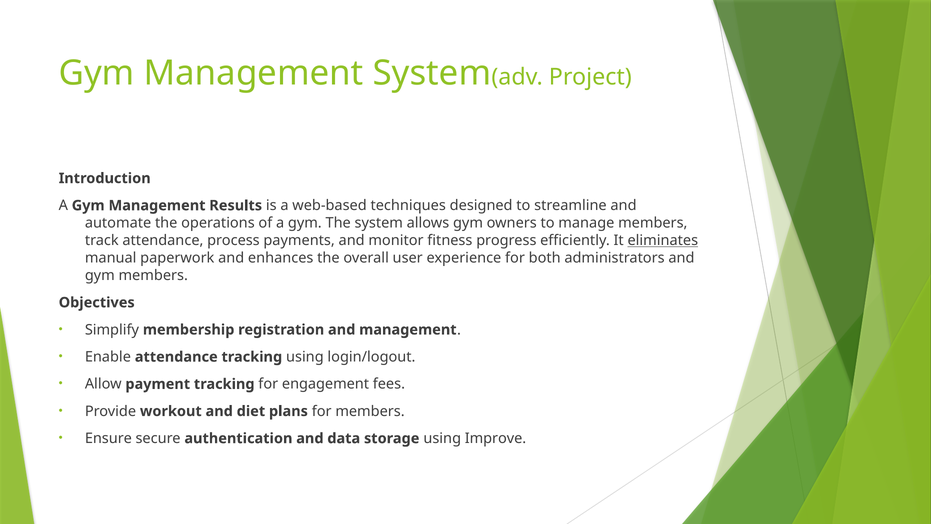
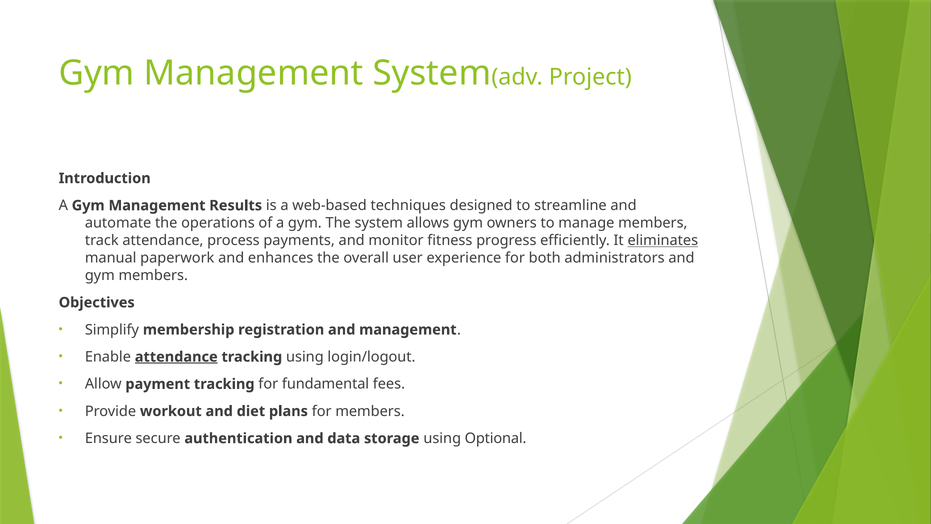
attendance at (176, 357) underline: none -> present
engagement: engagement -> fundamental
Improve: Improve -> Optional
